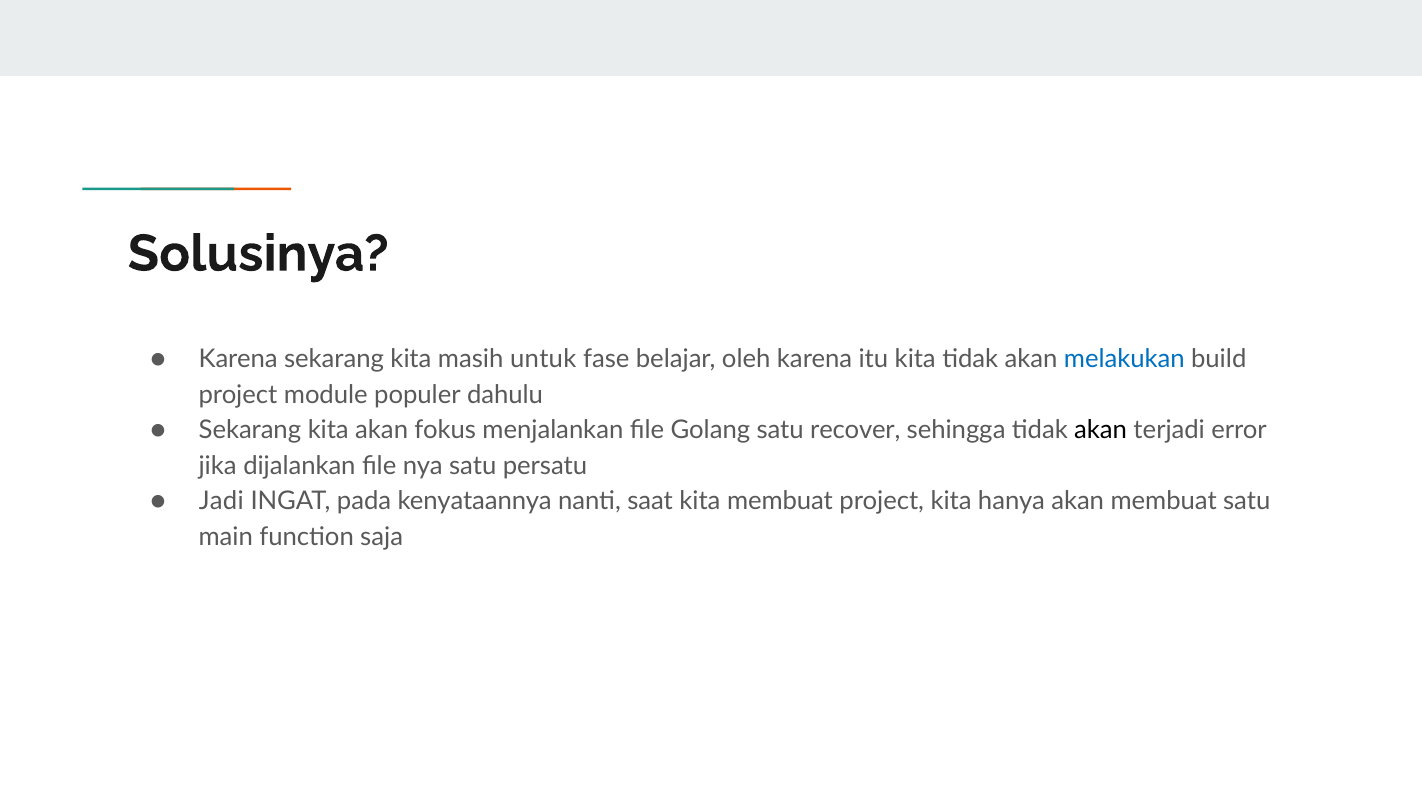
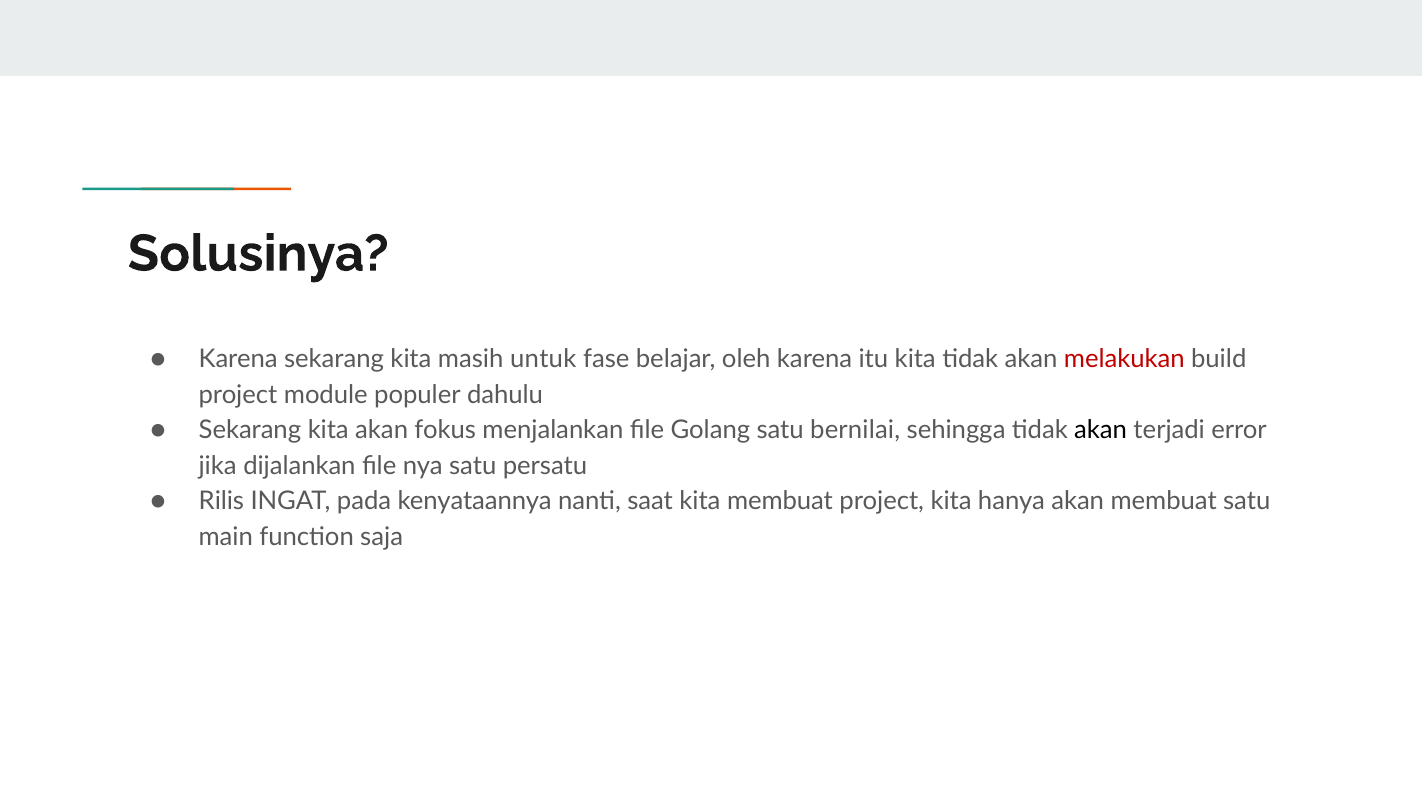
melakukan colour: blue -> red
recover: recover -> bernilai
Jadi: Jadi -> Rilis
